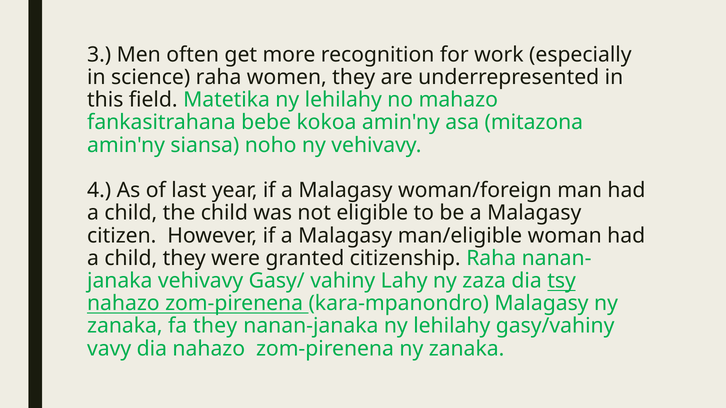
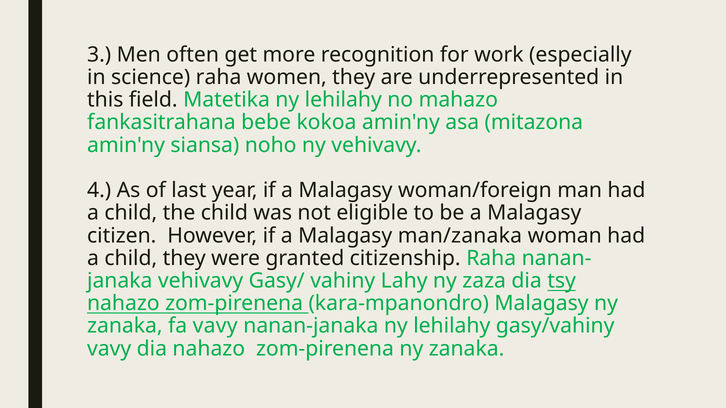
man/eligible: man/eligible -> man/zanaka
fa they: they -> vavy
